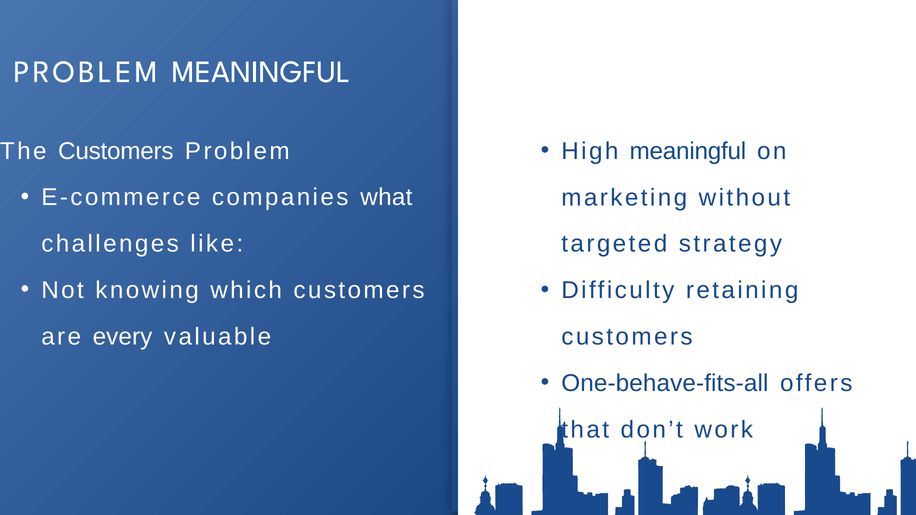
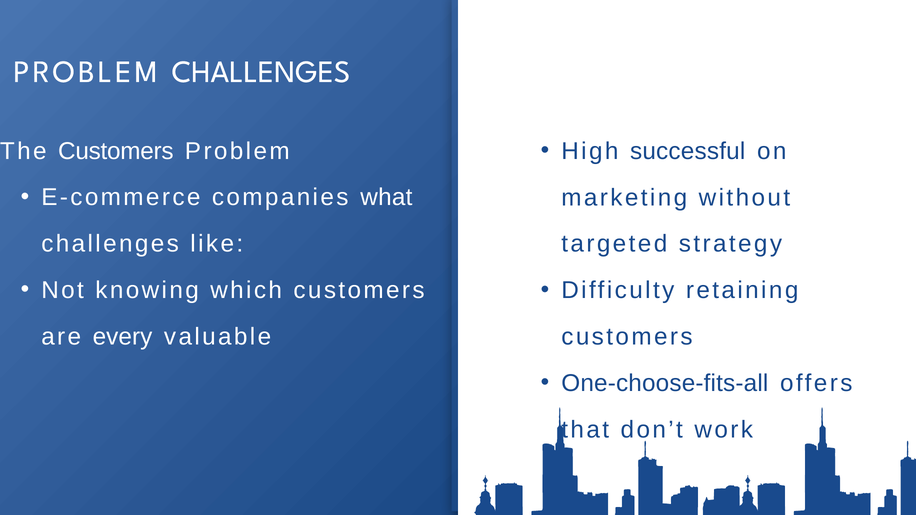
PROBLEM MEANINGFUL: MEANINGFUL -> CHALLENGES
High meaningful: meaningful -> successful
One-behave-fits-all: One-behave-fits-all -> One-choose-fits-all
